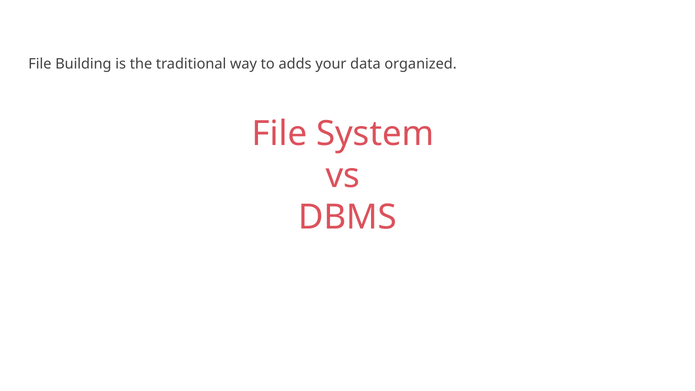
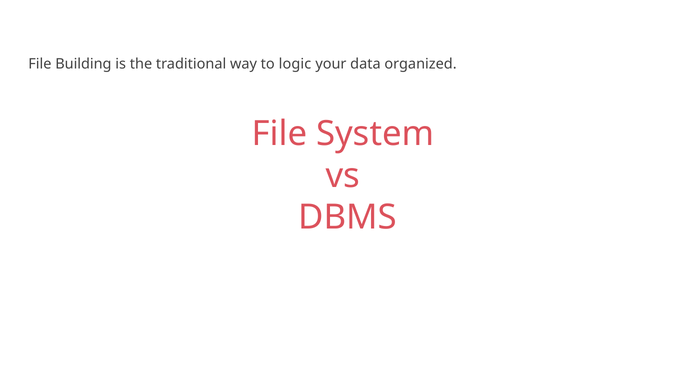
adds: adds -> logic
